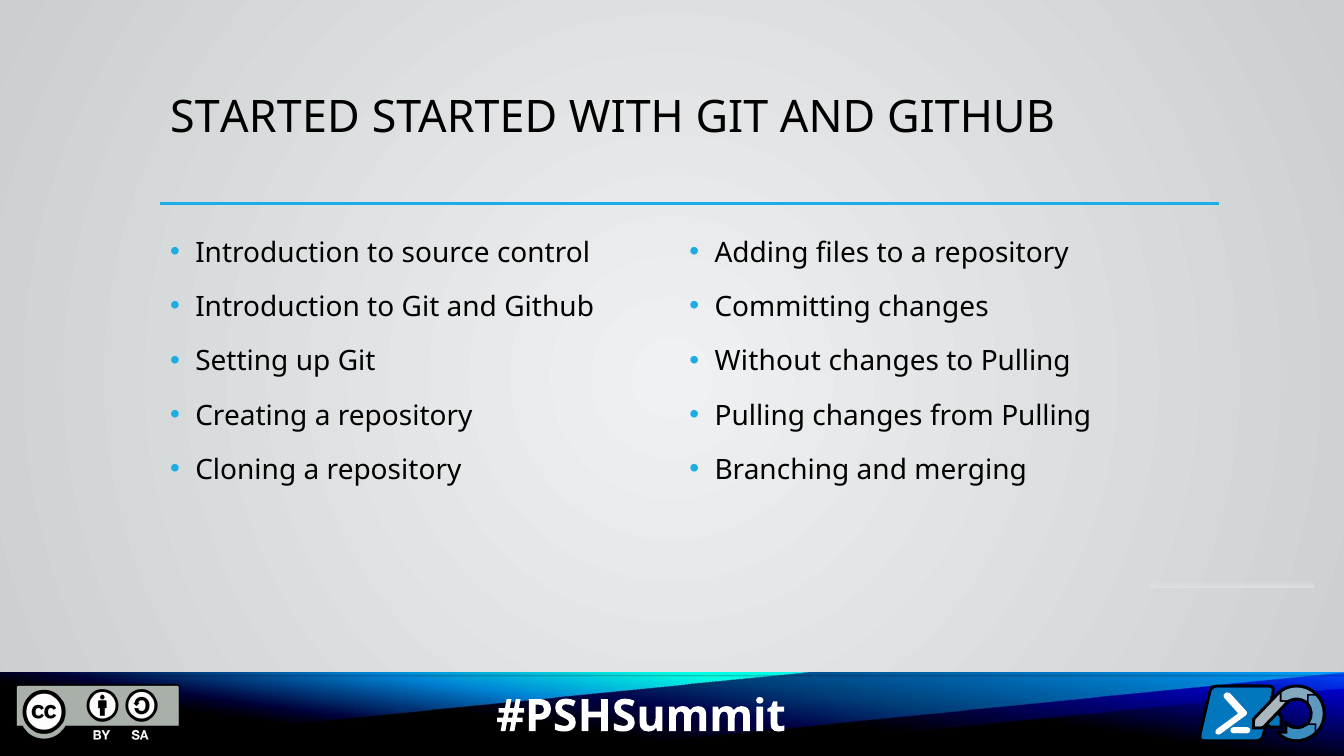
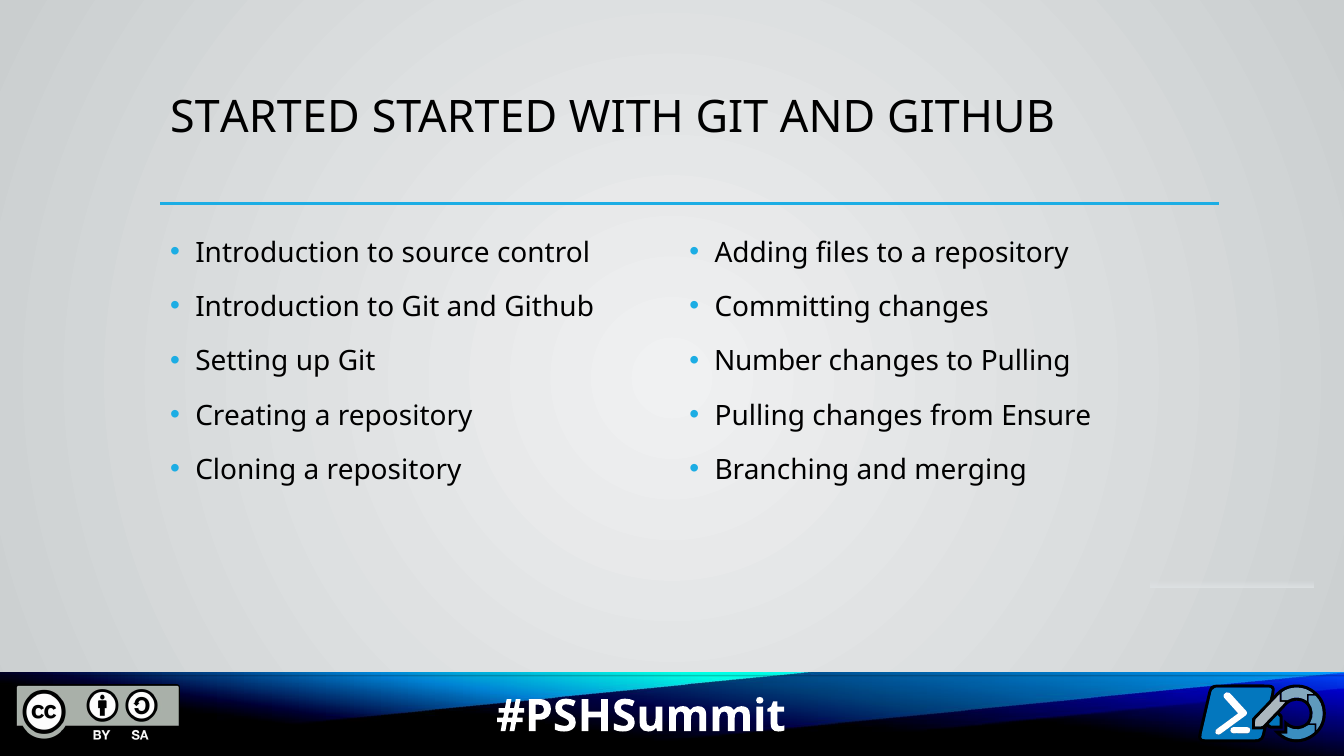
Without: Without -> Number
from Pulling: Pulling -> Ensure
